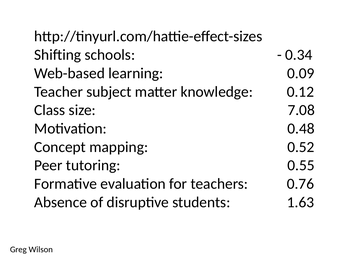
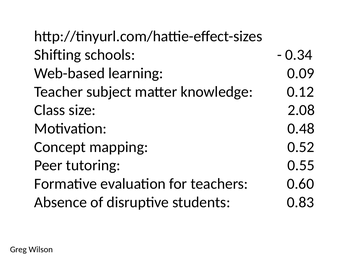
7.08: 7.08 -> 2.08
0.76: 0.76 -> 0.60
1.63: 1.63 -> 0.83
